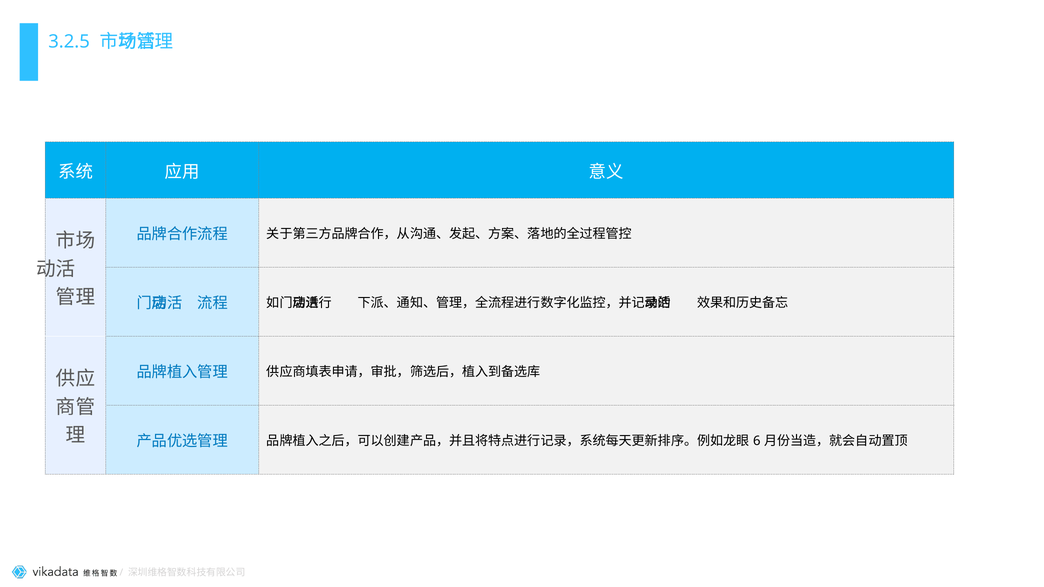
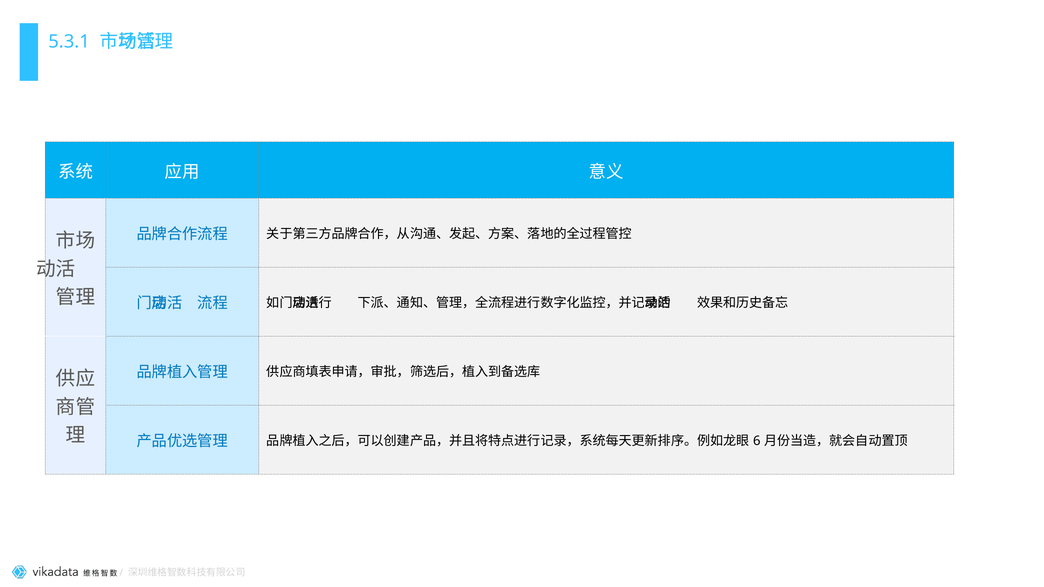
3.2.5: 3.2.5 -> 5.3.1
